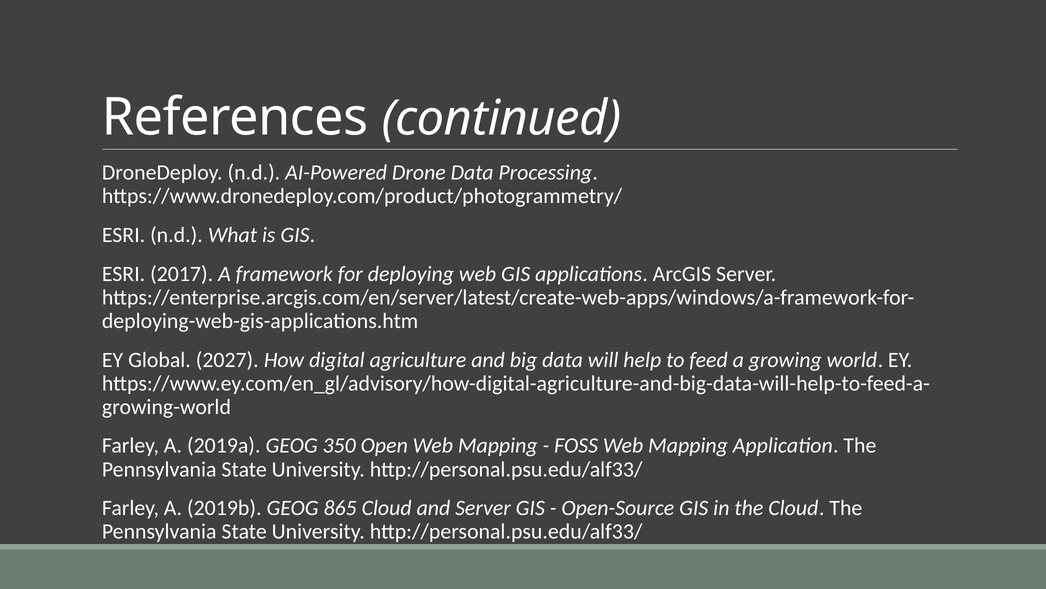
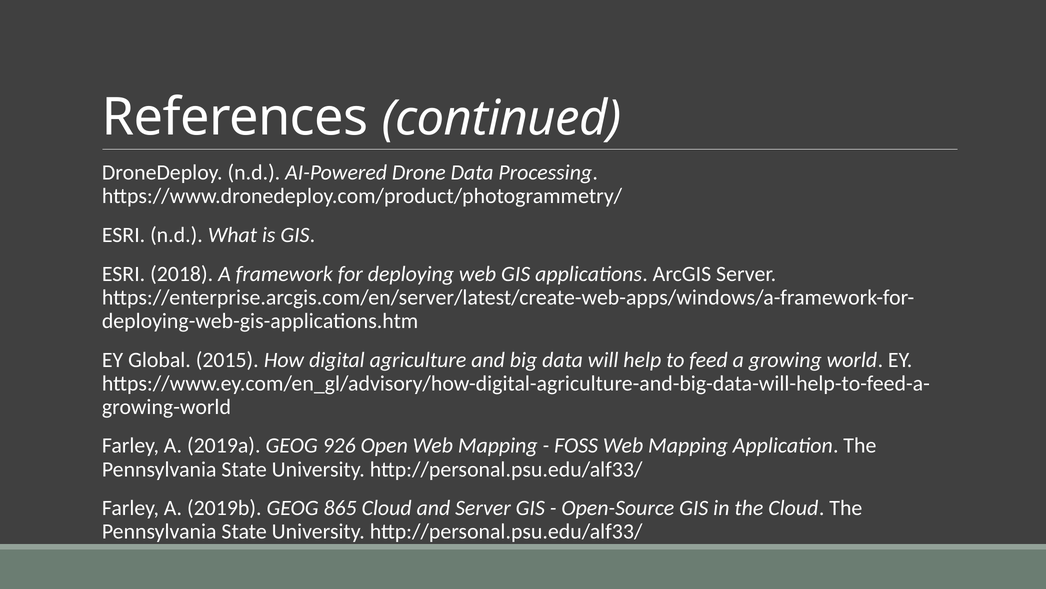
2017: 2017 -> 2018
2027: 2027 -> 2015
350: 350 -> 926
